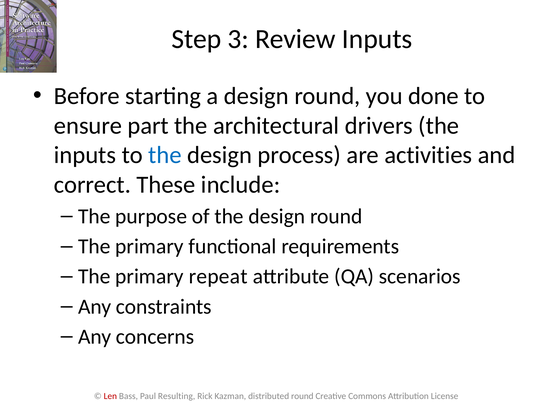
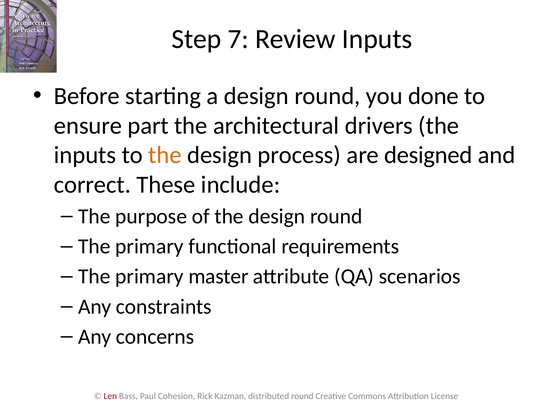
3: 3 -> 7
the at (165, 155) colour: blue -> orange
activities: activities -> designed
repeat: repeat -> master
Resulting: Resulting -> Cohesion
